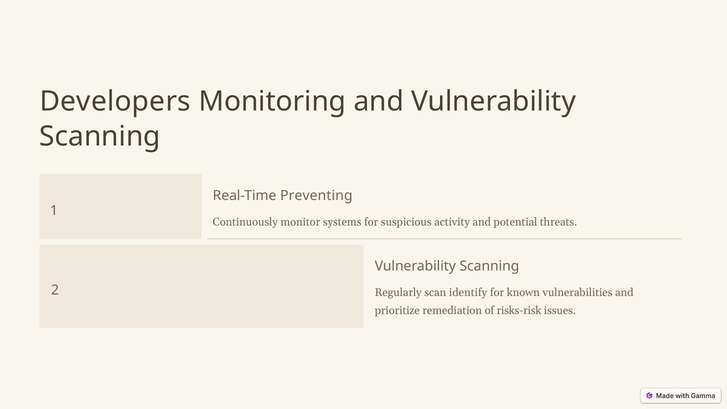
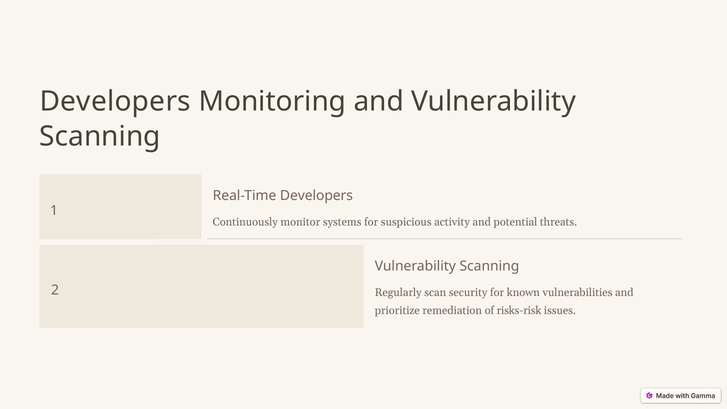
Real-Time Preventing: Preventing -> Developers
identify: identify -> security
